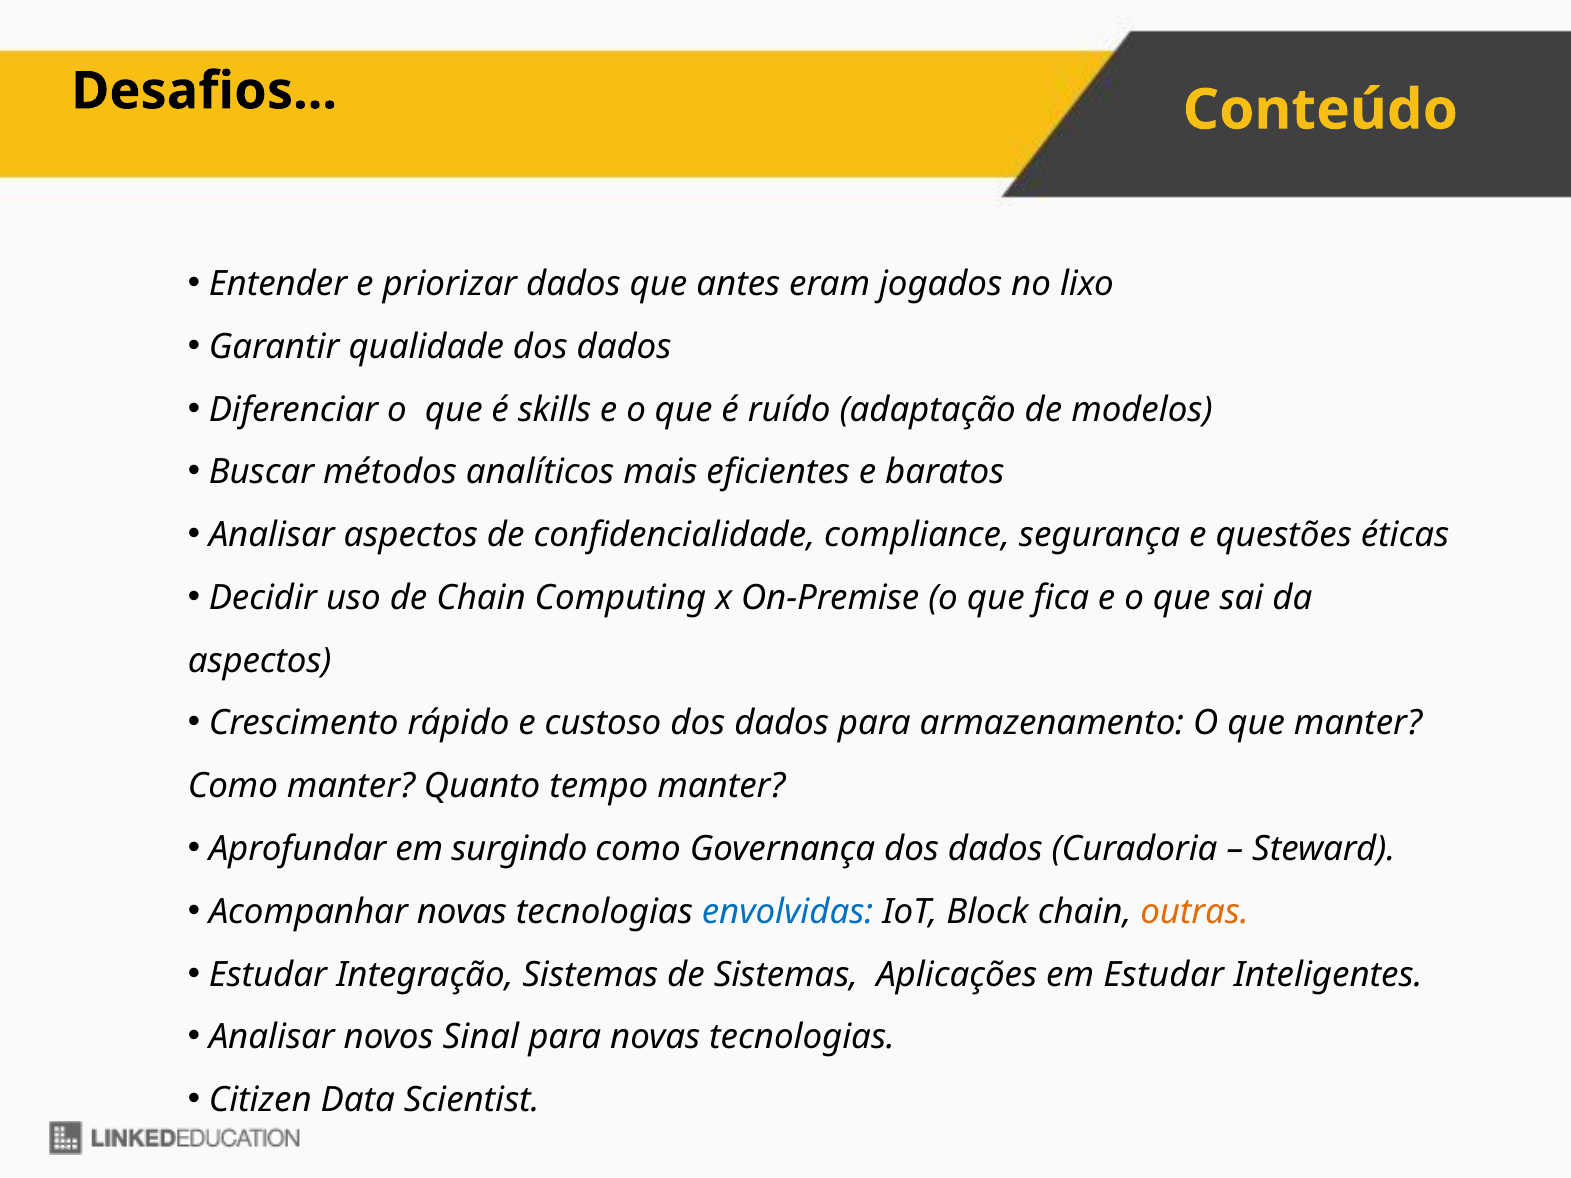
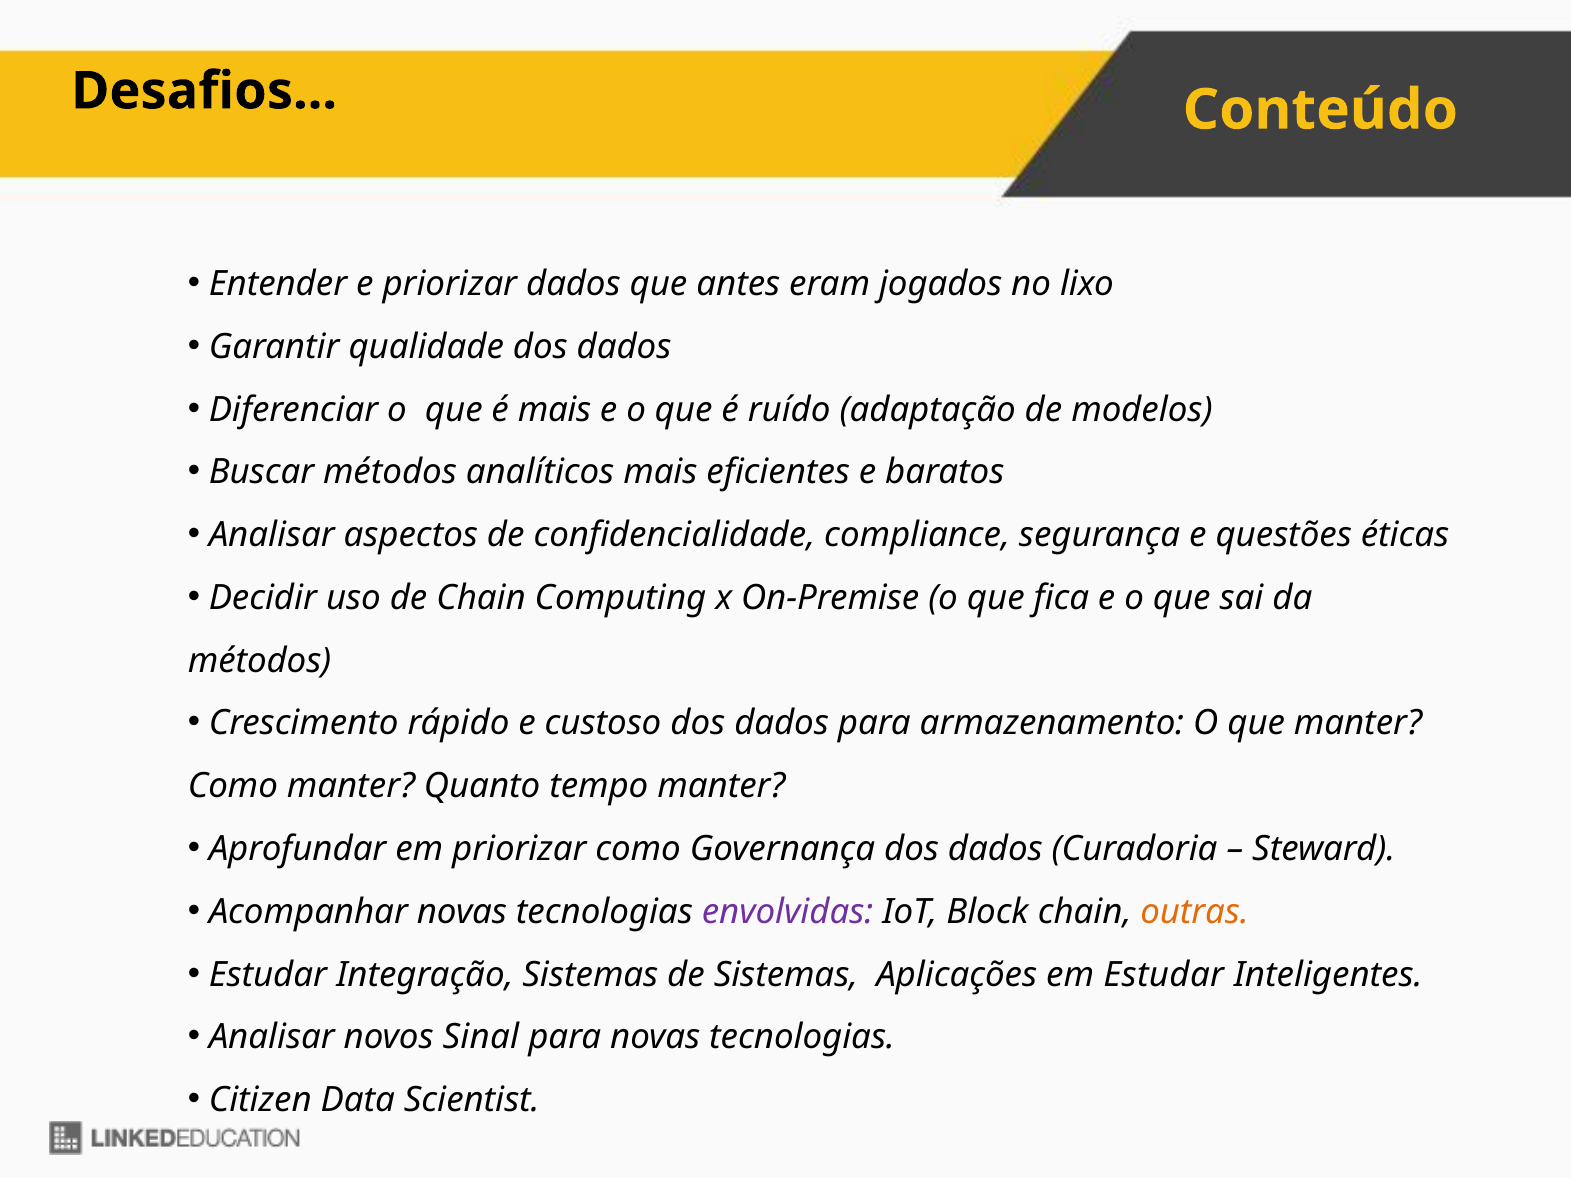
é skills: skills -> mais
aspectos at (260, 661): aspectos -> métodos
em surgindo: surgindo -> priorizar
envolvidas colour: blue -> purple
